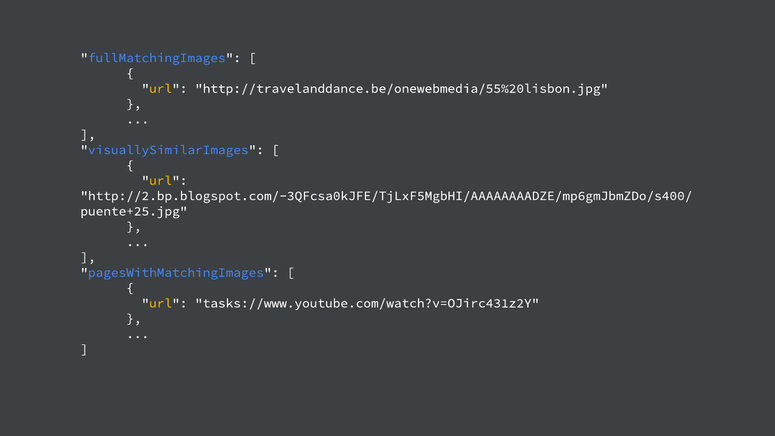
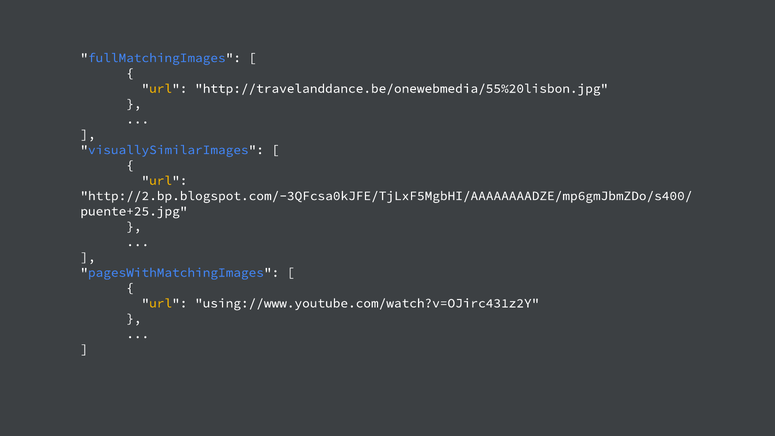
tasks://www.youtube.com/watch?v=OJirc431z2Y: tasks://www.youtube.com/watch?v=OJirc431z2Y -> using://www.youtube.com/watch?v=OJirc431z2Y
